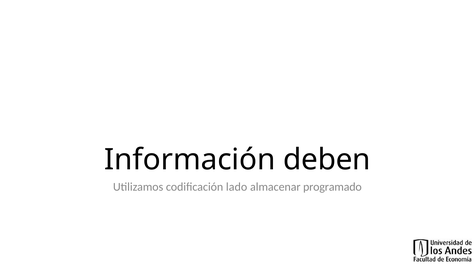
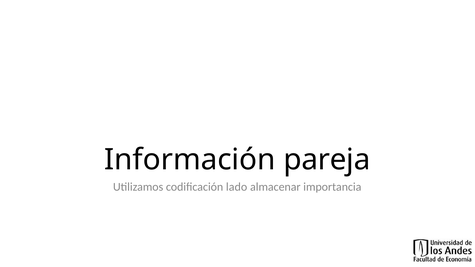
deben: deben -> pareja
programado: programado -> importancia
